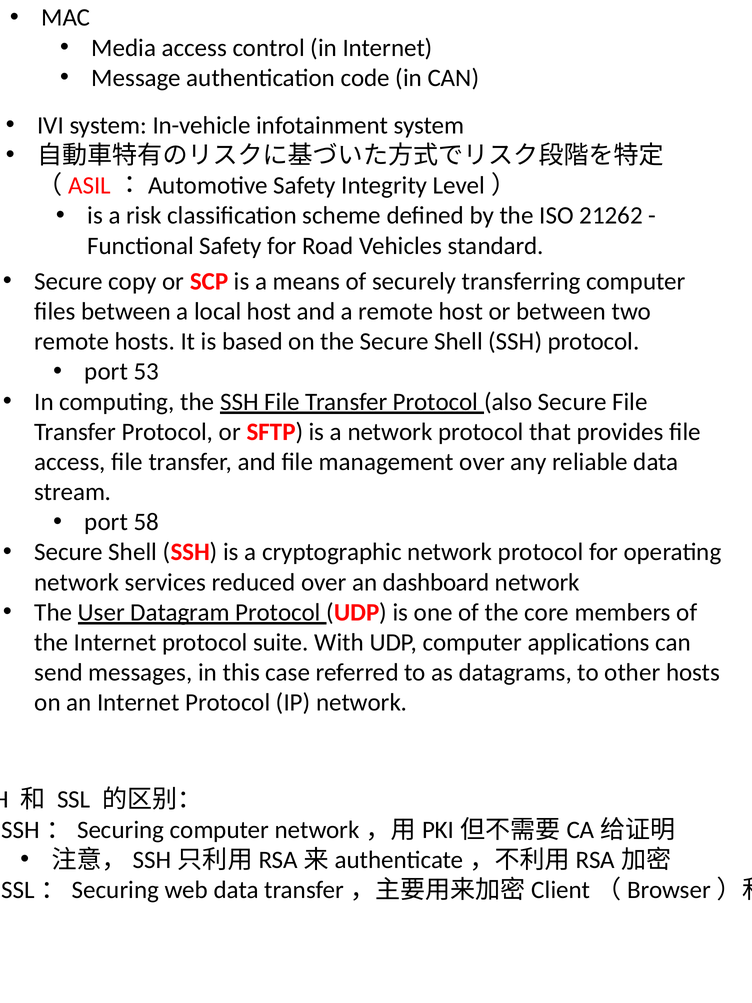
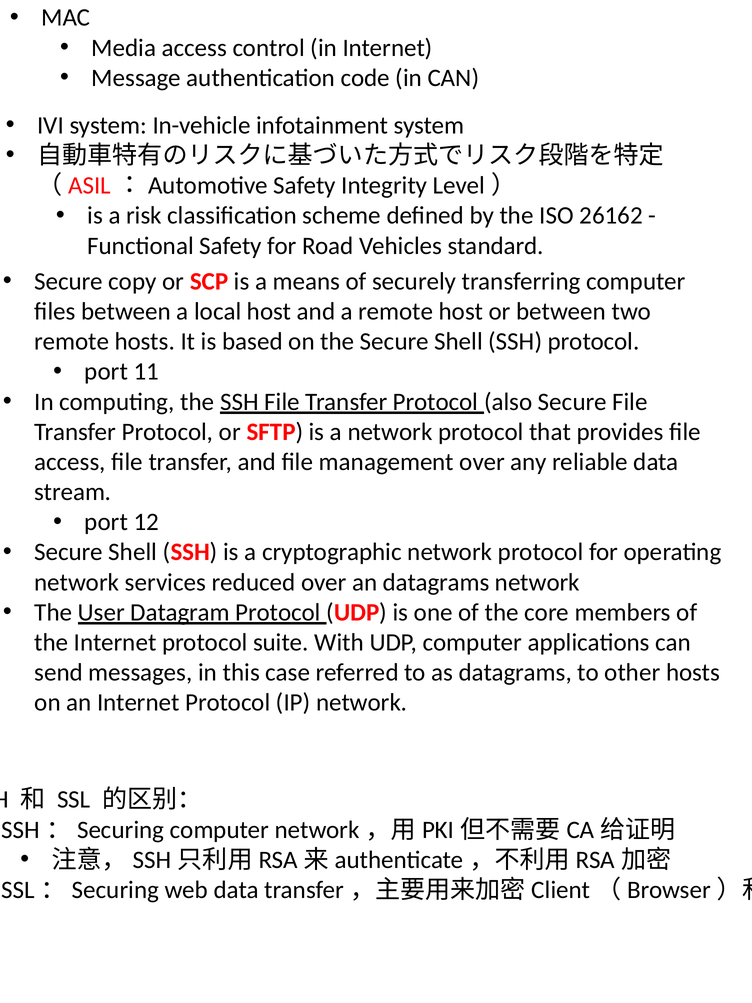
21262: 21262 -> 26162
53: 53 -> 11
58: 58 -> 12
an dashboard: dashboard -> datagrams
